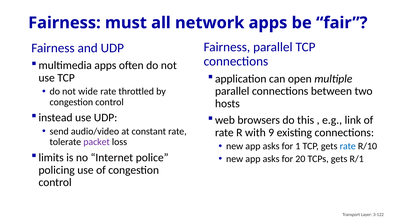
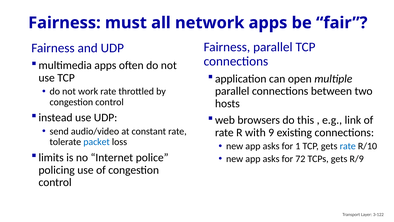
wide: wide -> work
packet colour: purple -> blue
20: 20 -> 72
R/1: R/1 -> R/9
